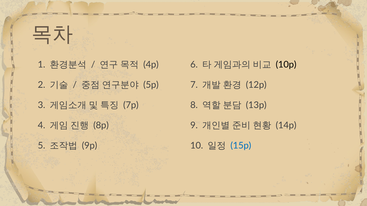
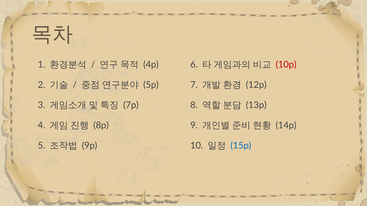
10p colour: black -> red
